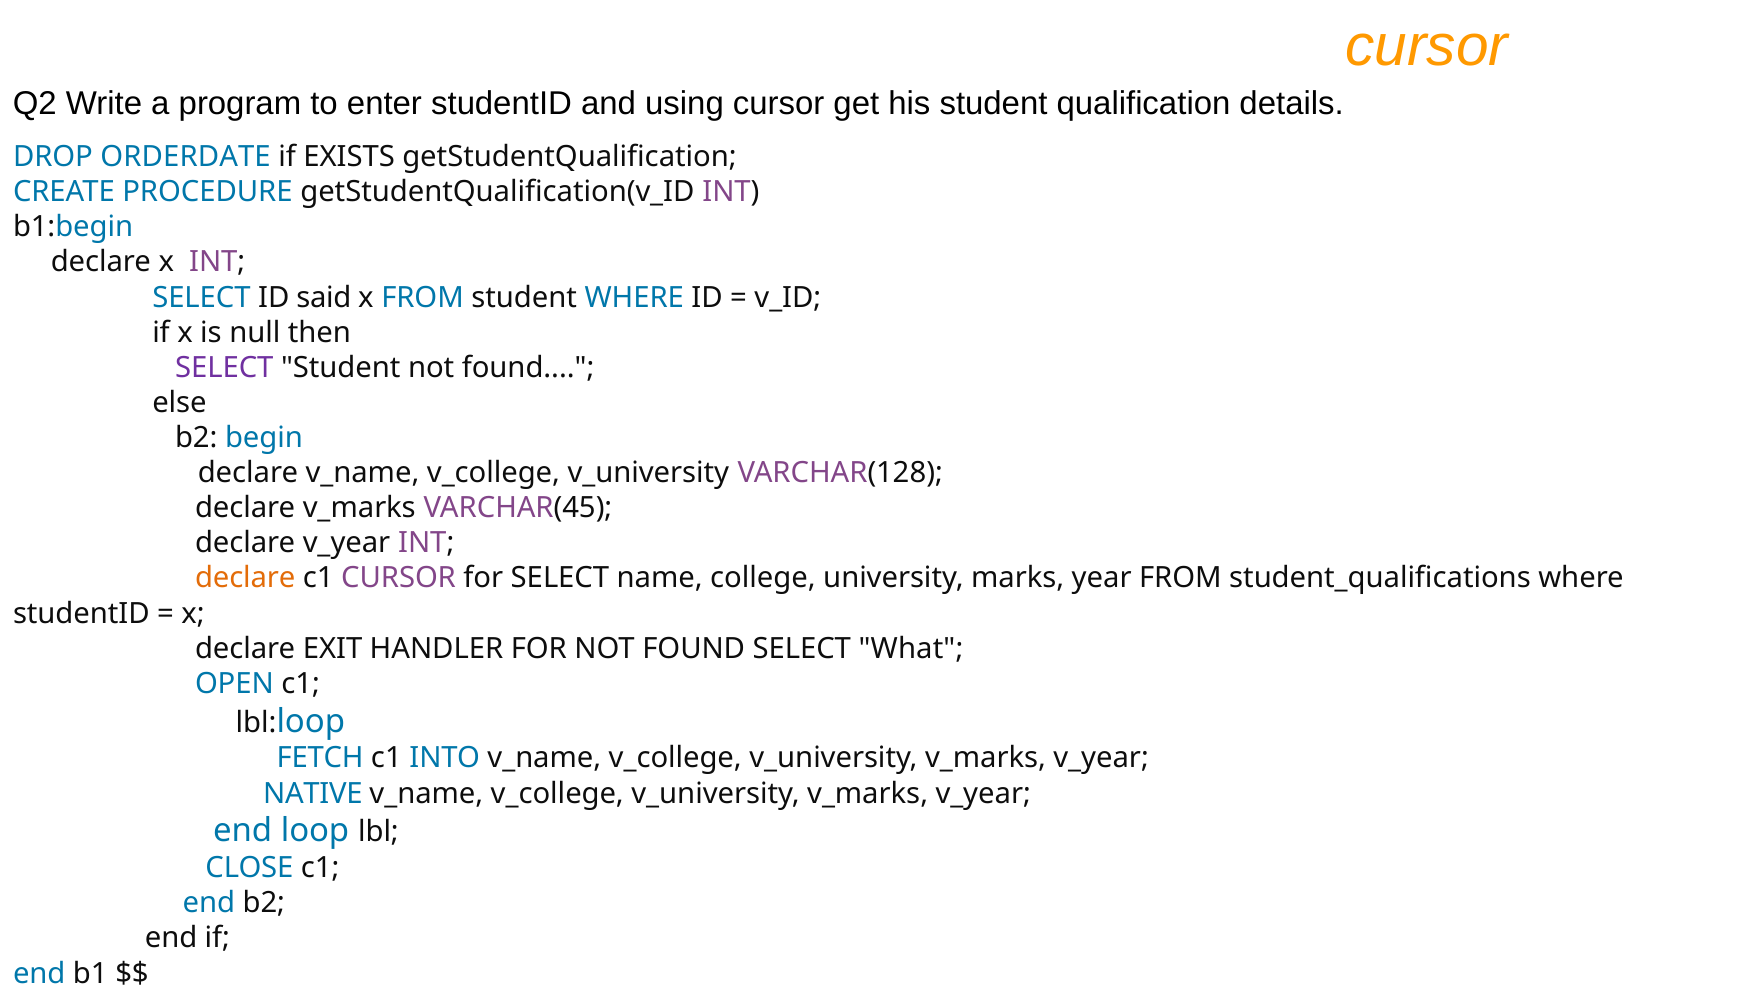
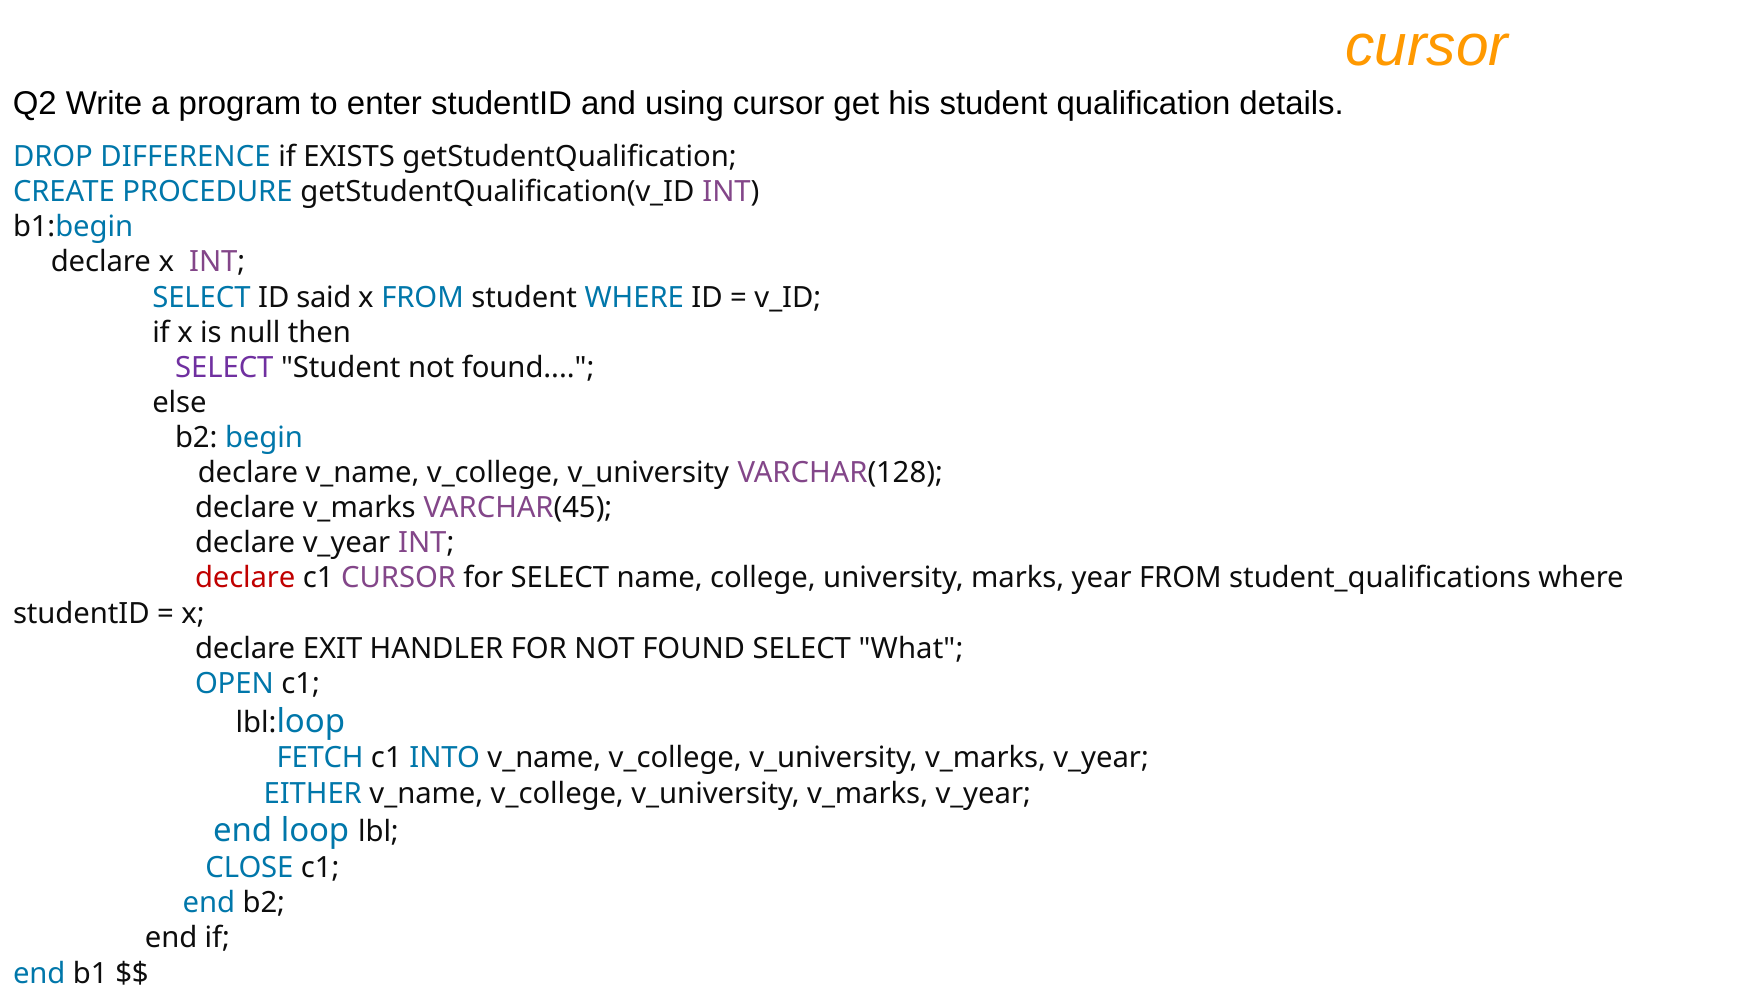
ORDERDATE: ORDERDATE -> DIFFERENCE
declare at (245, 579) colour: orange -> red
NATIVE: NATIVE -> EITHER
